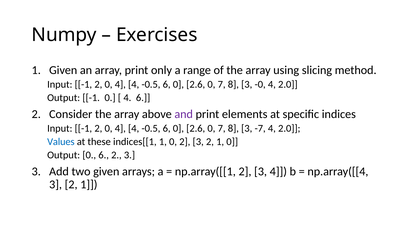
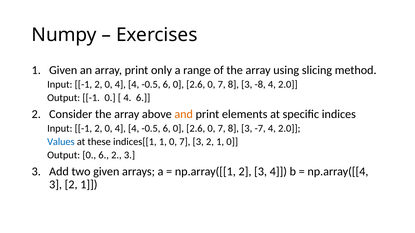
-0: -0 -> -8
and colour: purple -> orange
1 0 2: 2 -> 7
